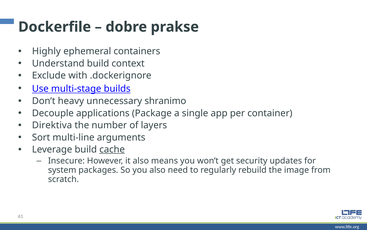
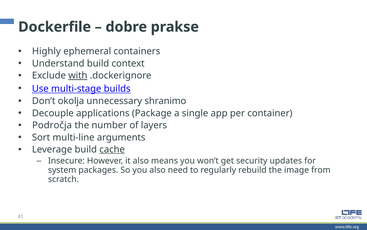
with underline: none -> present
heavy: heavy -> okolja
Direktiva: Direktiva -> Področja
